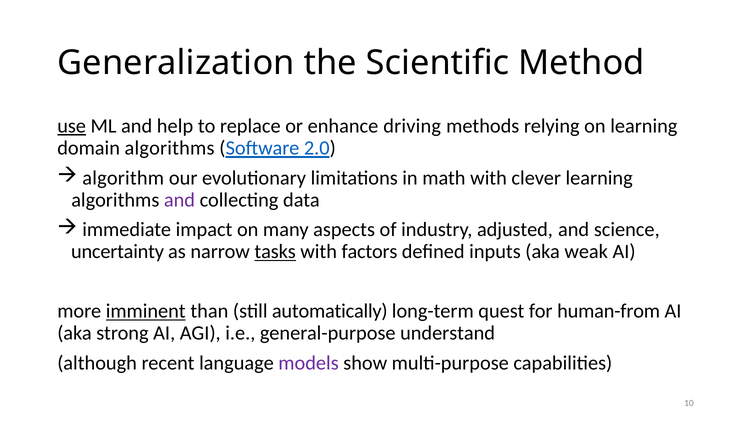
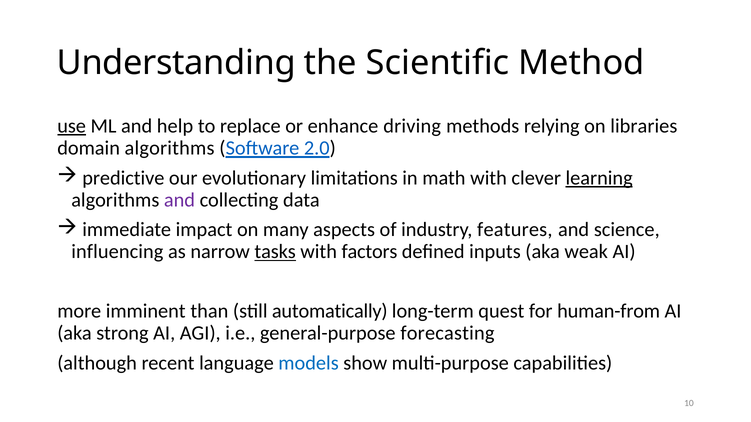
Generalization: Generalization -> Understanding
on learning: learning -> libraries
algorithm: algorithm -> predictive
learning at (599, 178) underline: none -> present
adjusted: adjusted -> features
uncertainty: uncertainty -> influencing
imminent underline: present -> none
understand: understand -> forecasting
models colour: purple -> blue
